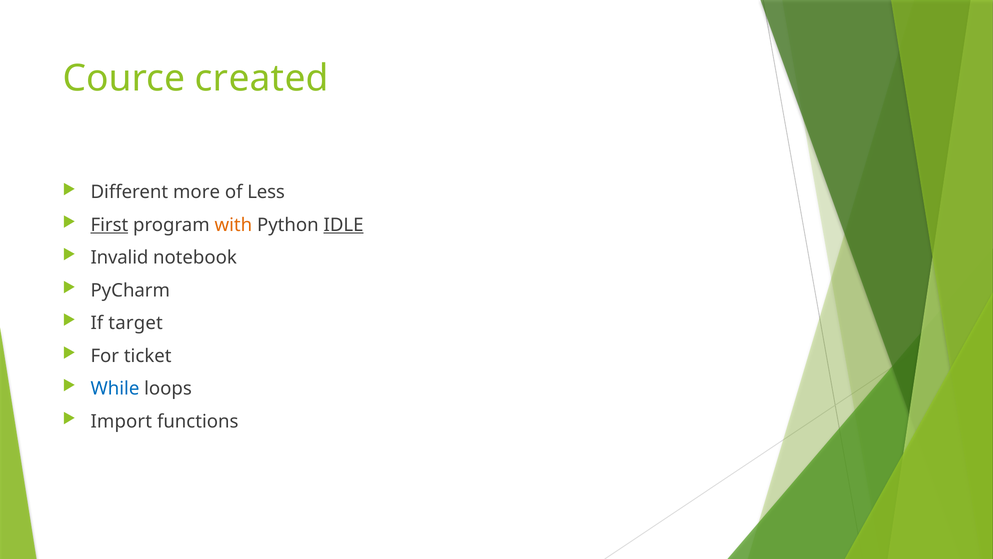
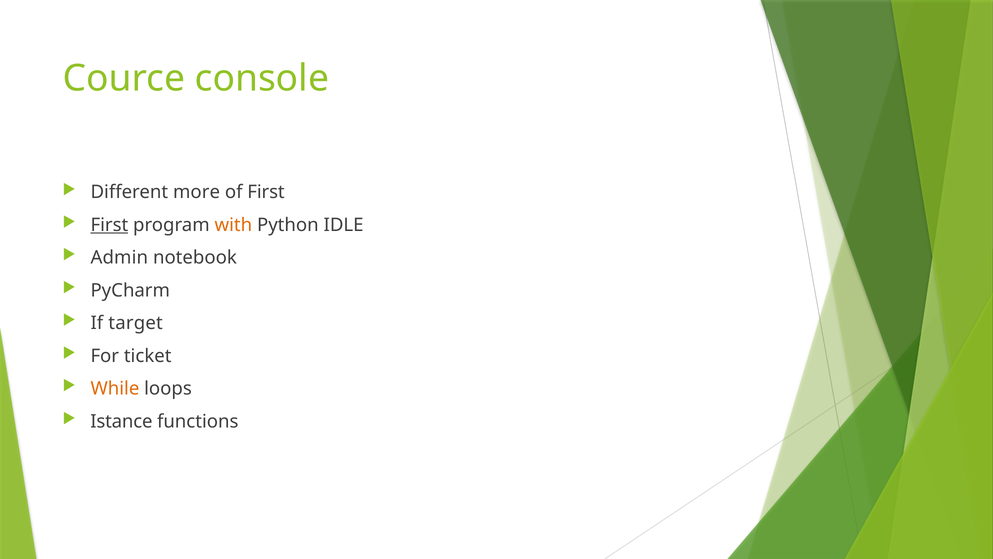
created: created -> console
of Less: Less -> First
IDLE underline: present -> none
Invalid: Invalid -> Admin
While colour: blue -> orange
Import: Import -> Istance
